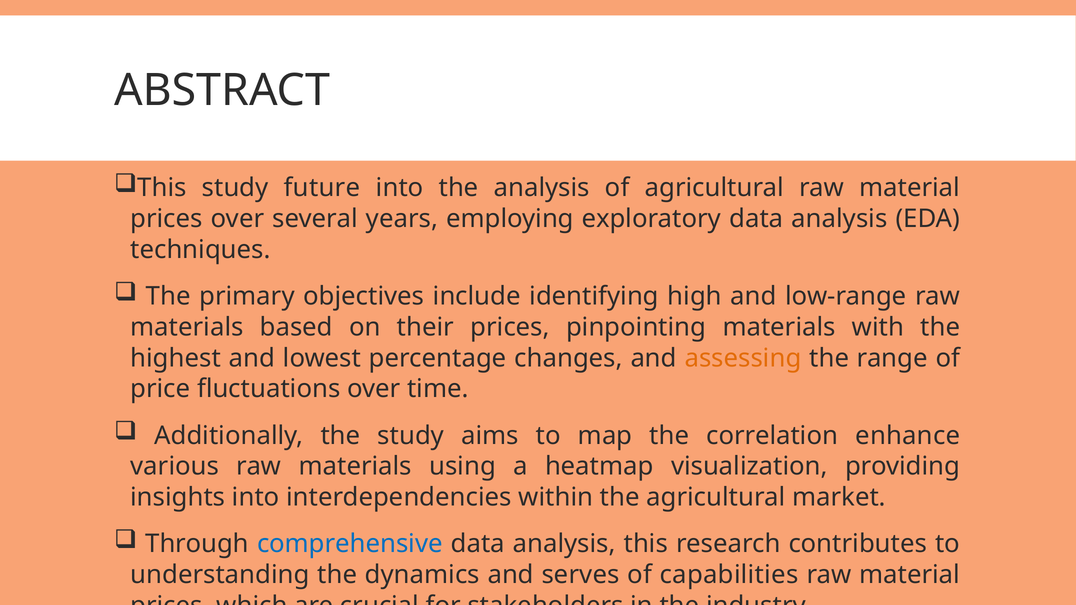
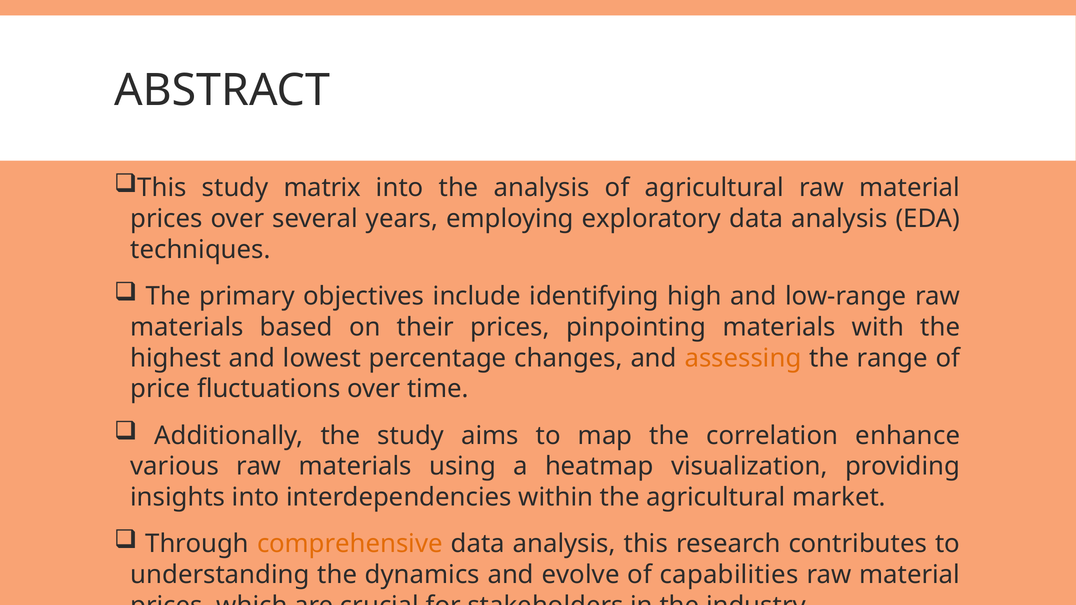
future: future -> matrix
comprehensive colour: blue -> orange
serves: serves -> evolve
